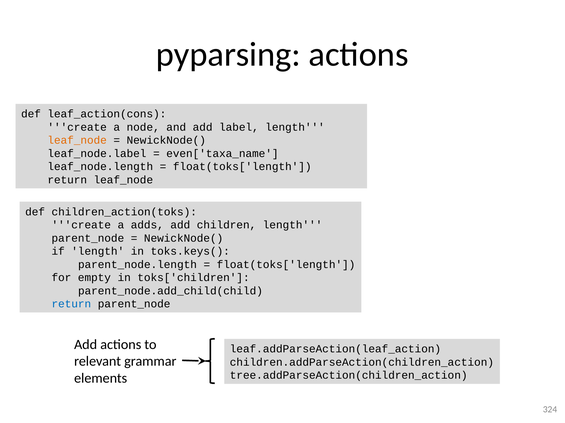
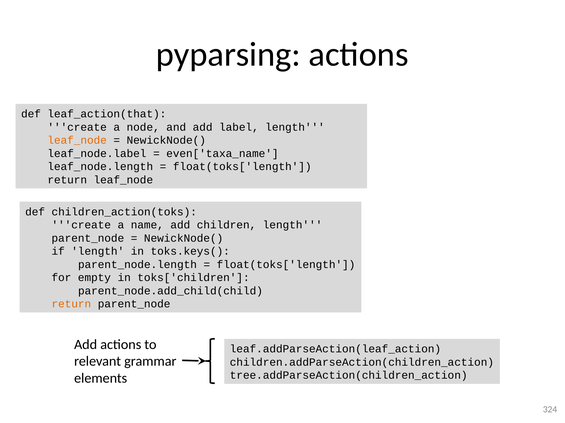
leaf_action(cons: leaf_action(cons -> leaf_action(that
adds: adds -> name
return at (71, 304) colour: blue -> orange
